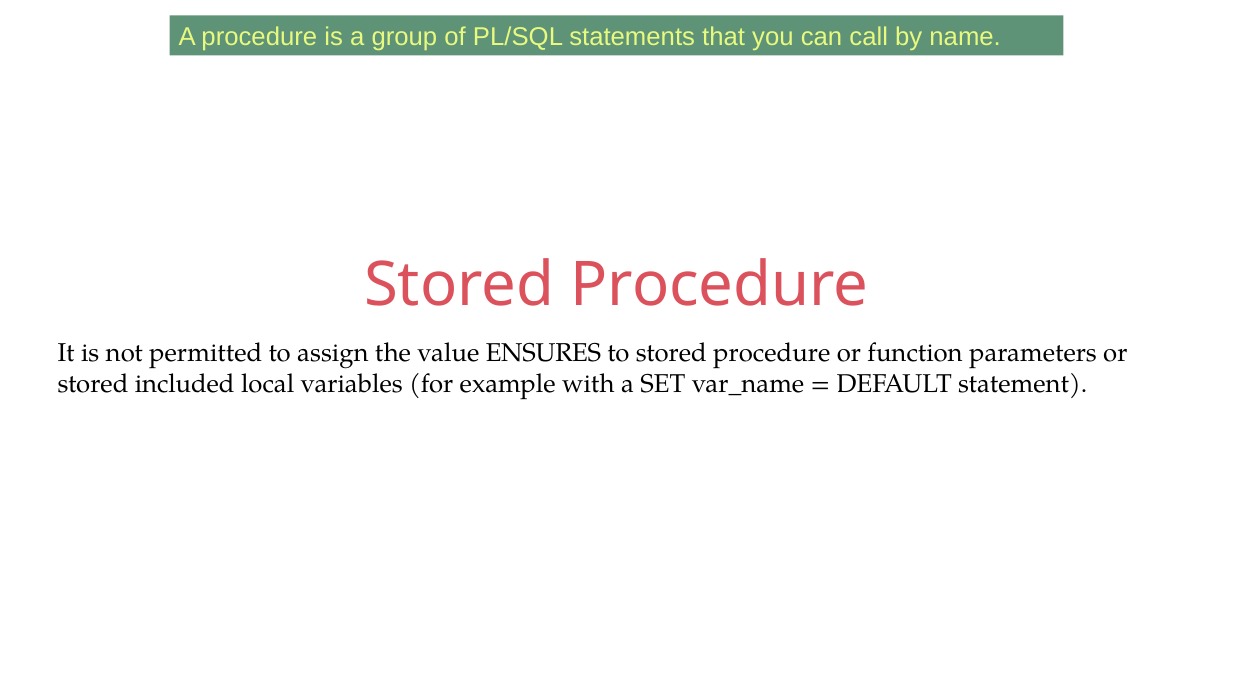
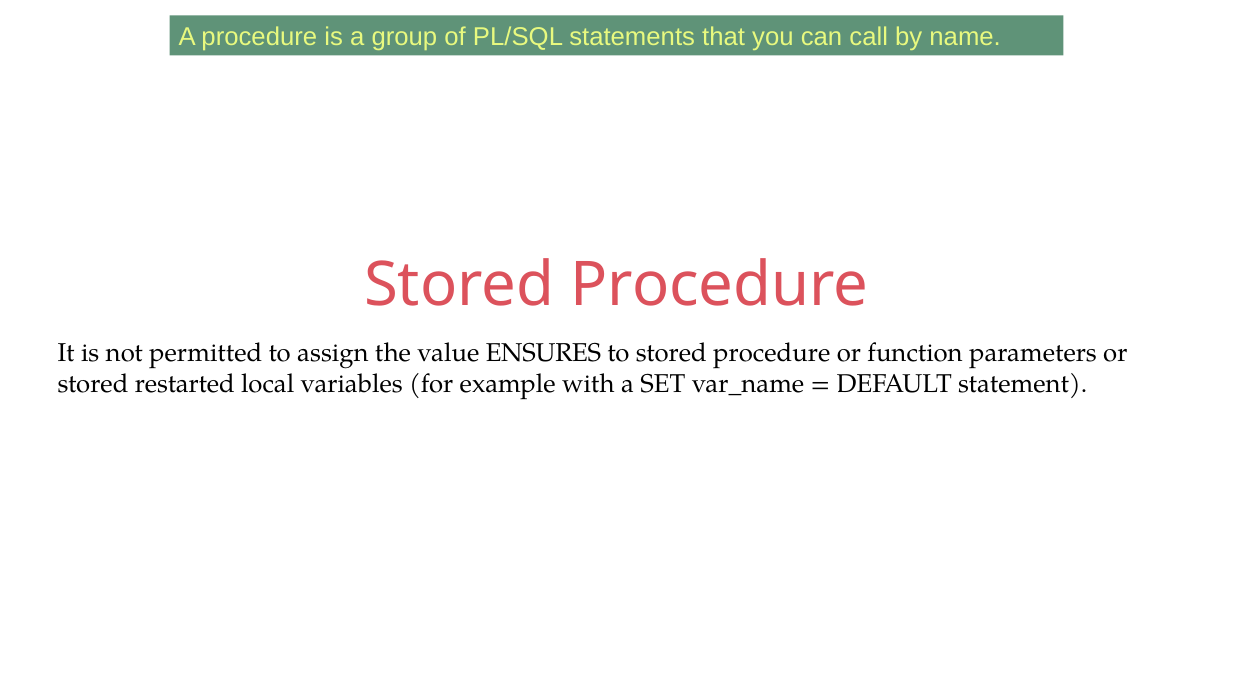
included: included -> restarted
